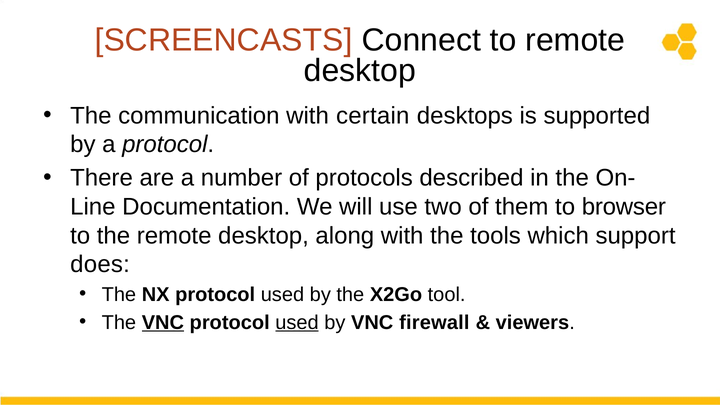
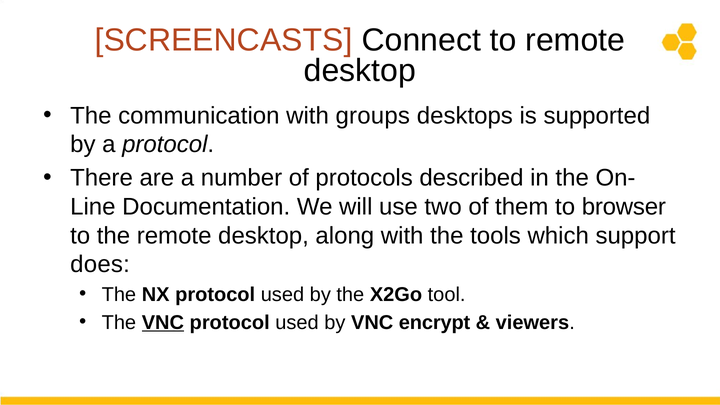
certain: certain -> groups
used at (297, 323) underline: present -> none
firewall: firewall -> encrypt
